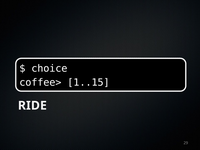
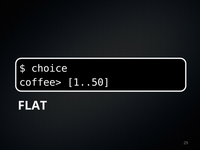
1..15: 1..15 -> 1..50
RIDE: RIDE -> FLAT
